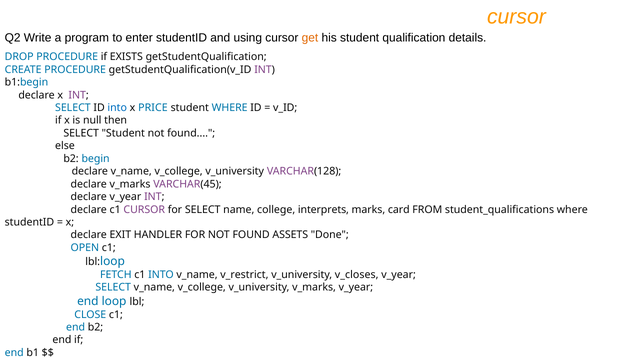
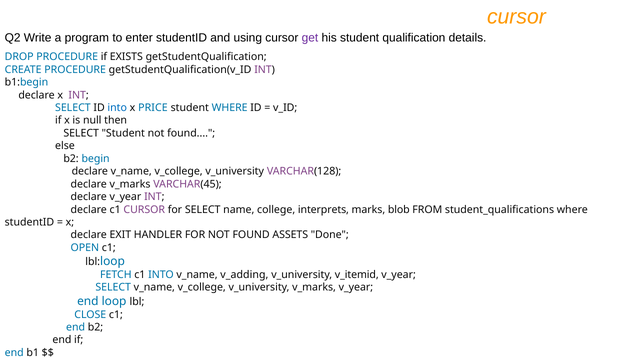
get colour: orange -> purple
card: card -> blob
v_restrict: v_restrict -> v_adding
v_closes: v_closes -> v_itemid
